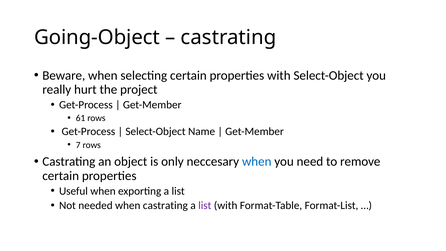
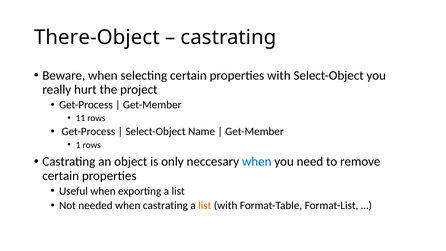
Going-Object: Going-Object -> There-Object
61: 61 -> 11
7: 7 -> 1
list at (205, 205) colour: purple -> orange
